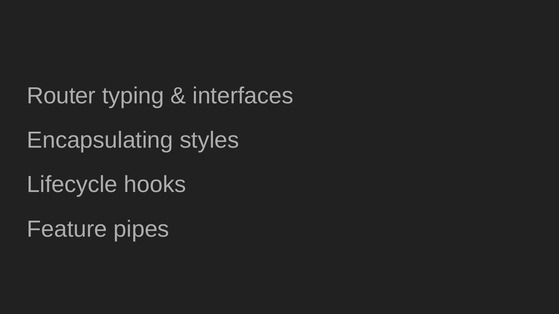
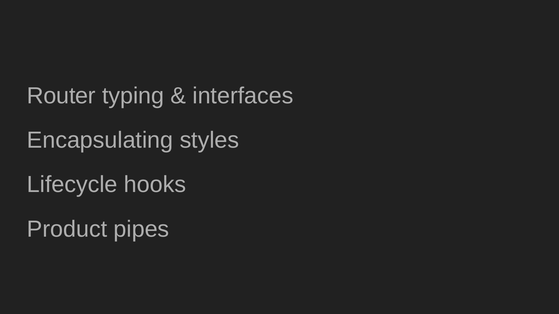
Feature: Feature -> Product
